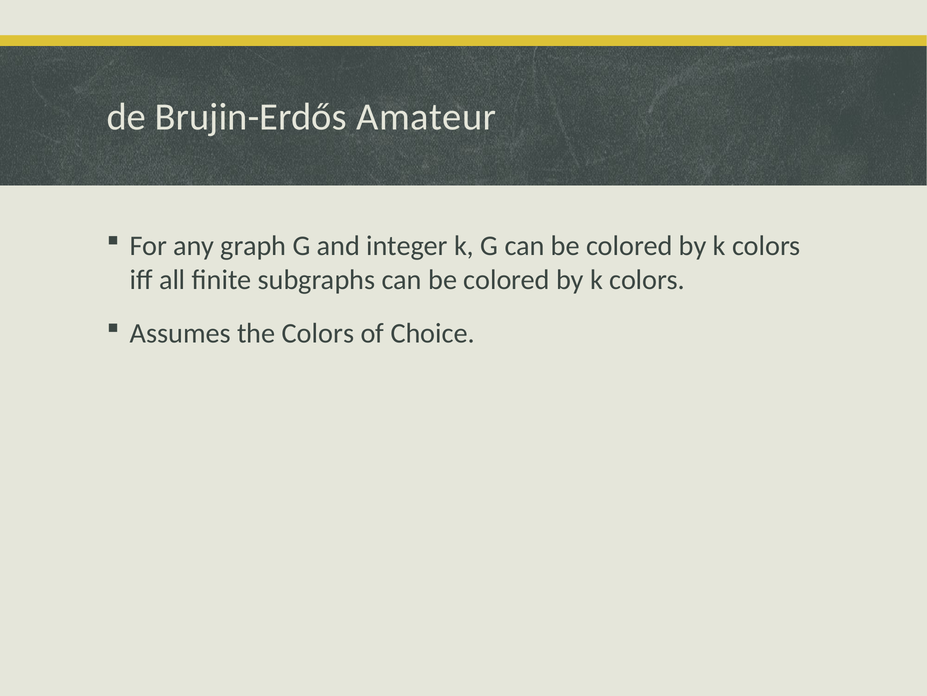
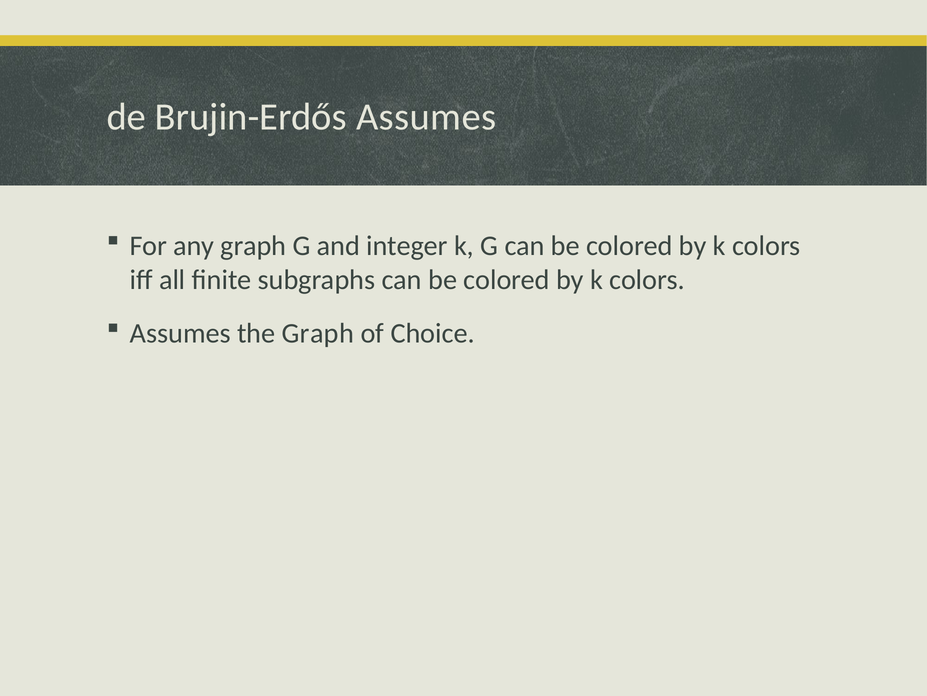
Brujin-Erdős Amateur: Amateur -> Assumes
the Colors: Colors -> Graph
